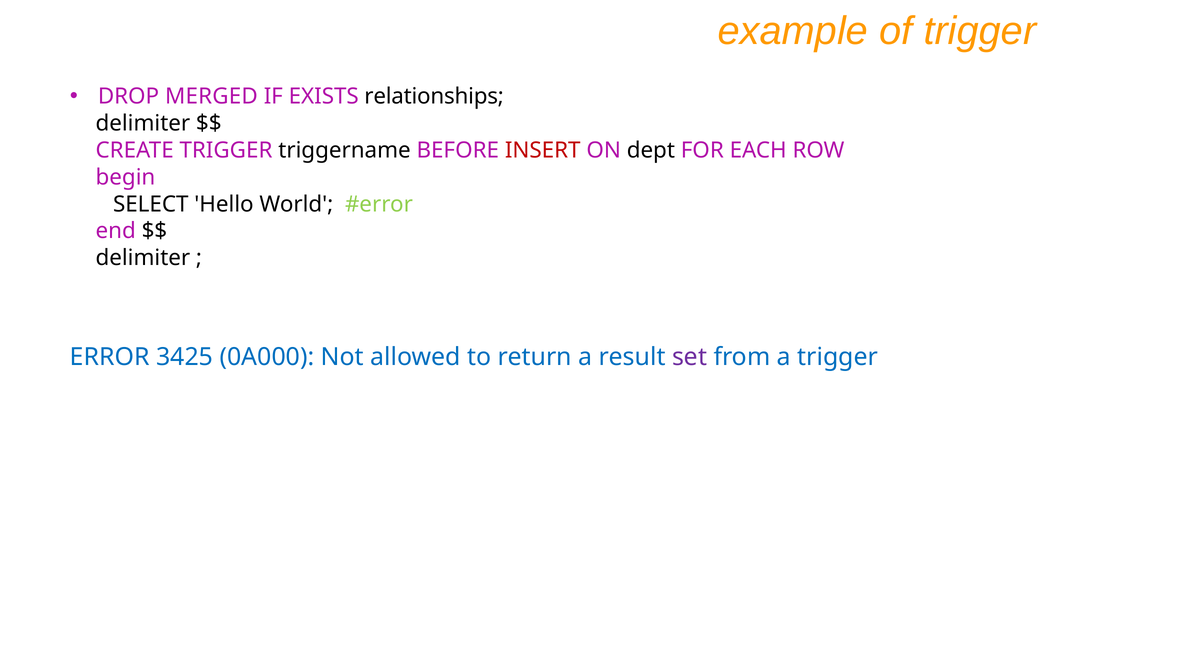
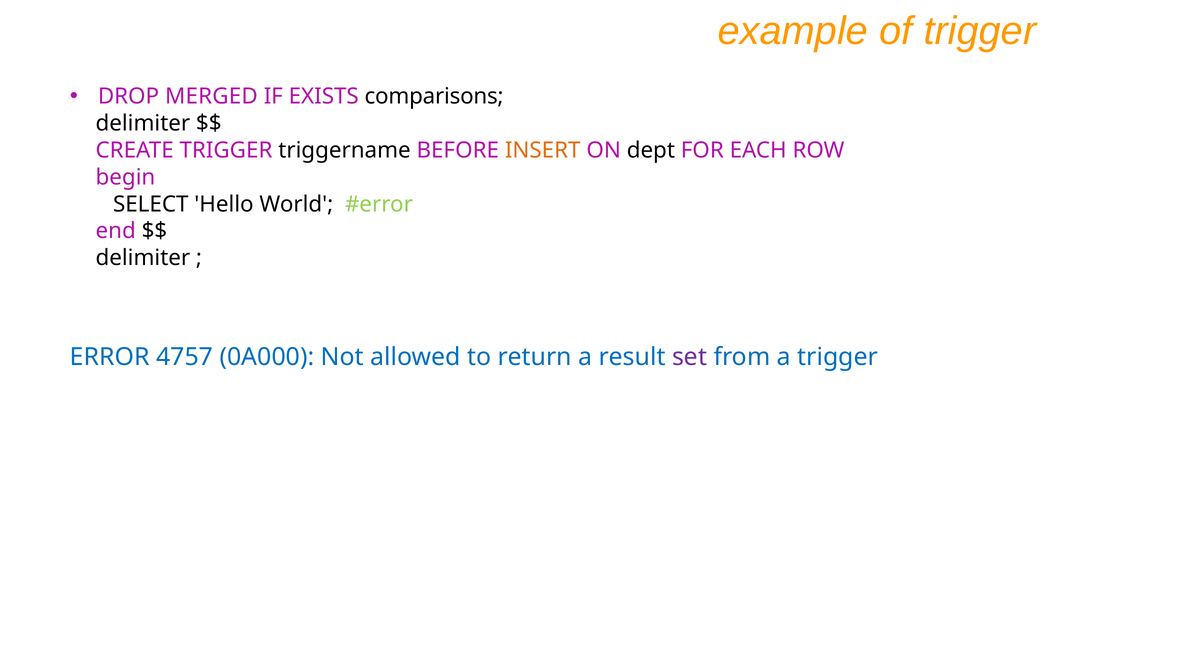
relationships: relationships -> comparisons
INSERT colour: red -> orange
3425: 3425 -> 4757
